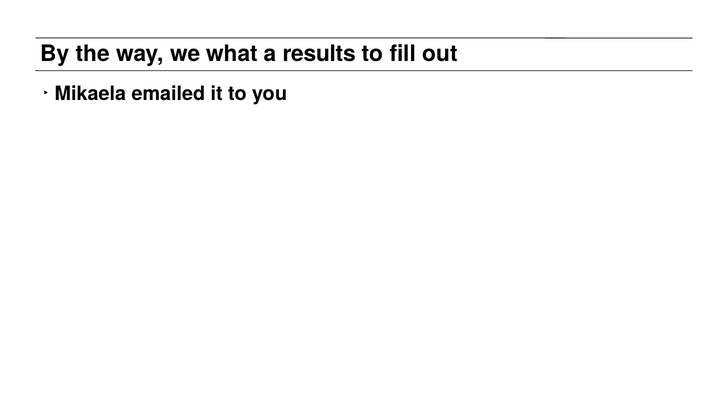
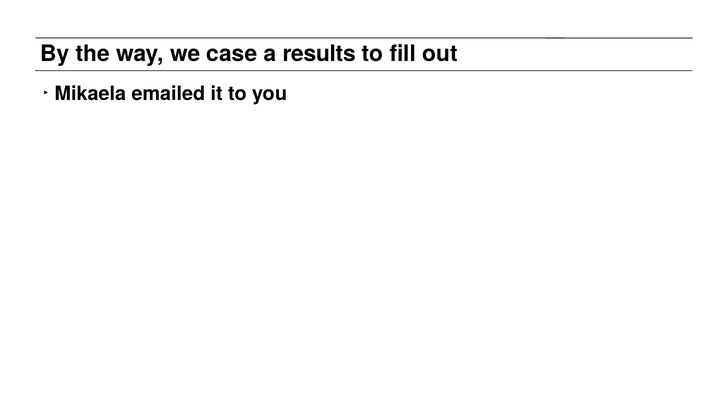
what: what -> case
